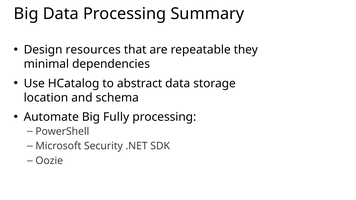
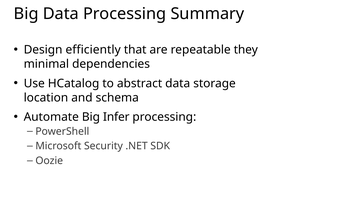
resources: resources -> efficiently
Fully: Fully -> Infer
